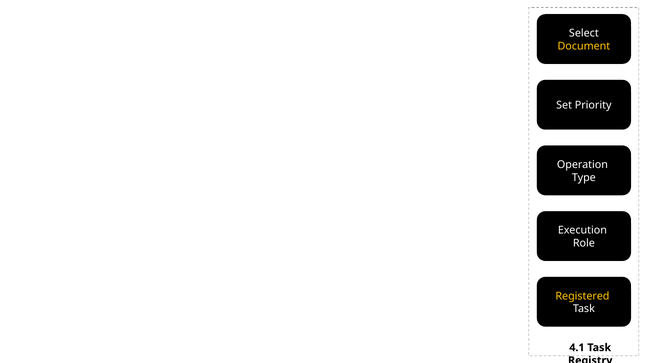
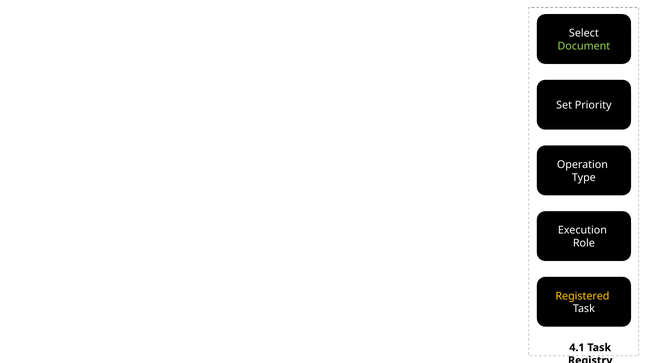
Document colour: yellow -> light green
